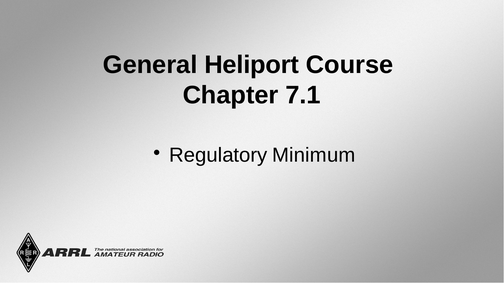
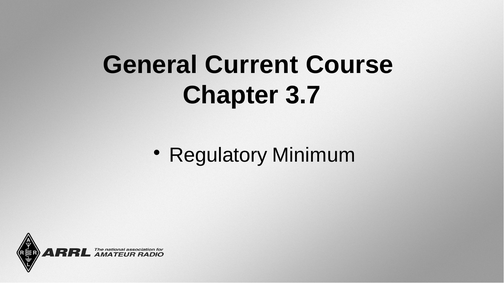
Heliport: Heliport -> Current
7.1: 7.1 -> 3.7
